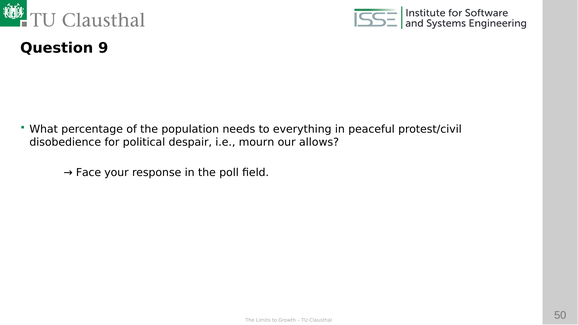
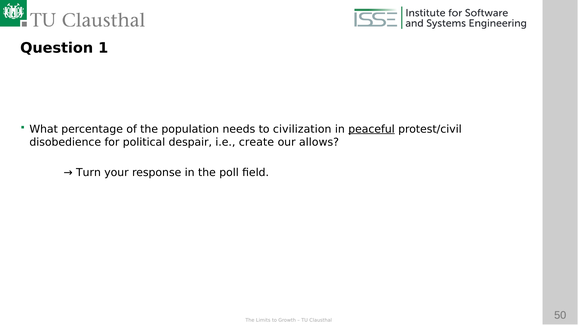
9: 9 -> 1
everything: everything -> civilization
peaceful underline: none -> present
mourn: mourn -> create
Face: Face -> Turn
